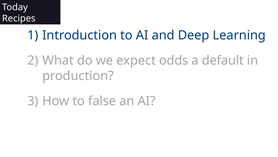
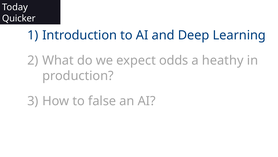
Recipes: Recipes -> Quicker
default: default -> heathy
